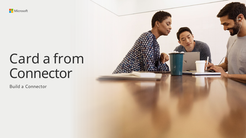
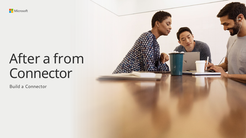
Card: Card -> After
